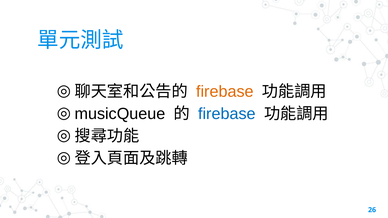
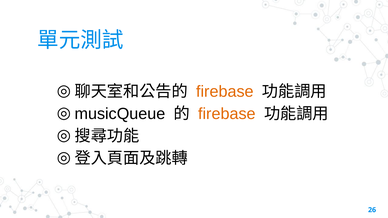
firebase at (227, 114) colour: blue -> orange
